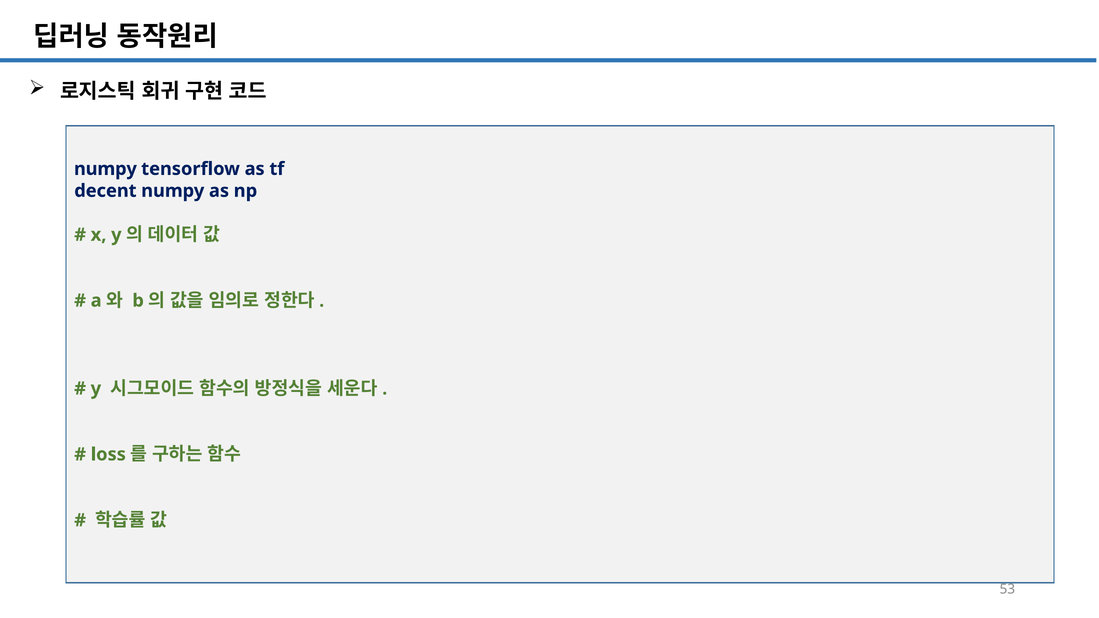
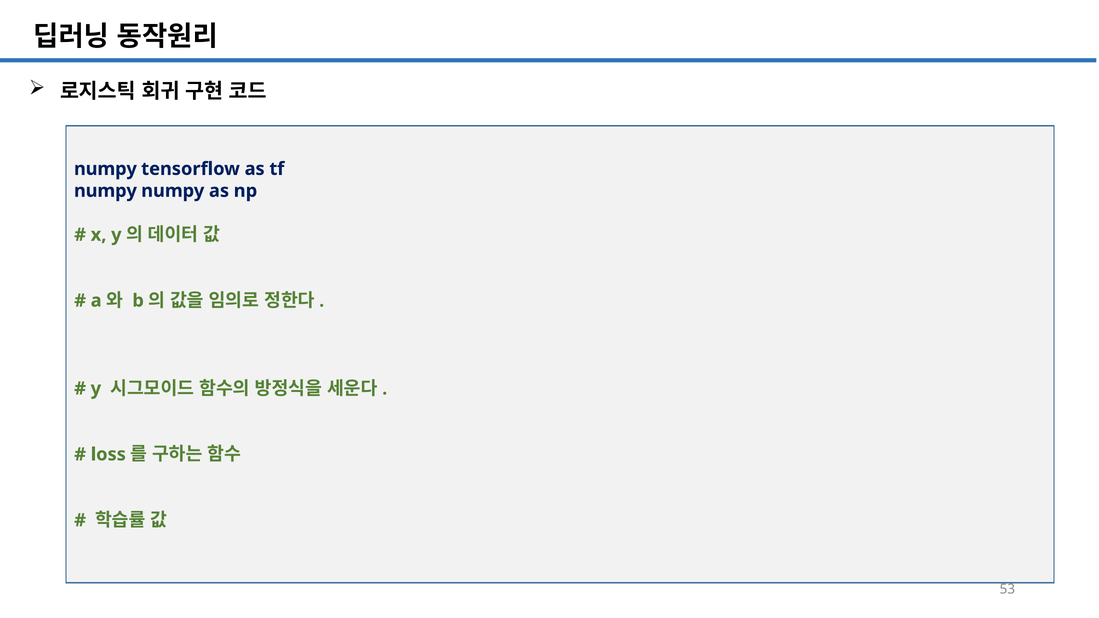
decent at (105, 191): decent -> numpy
